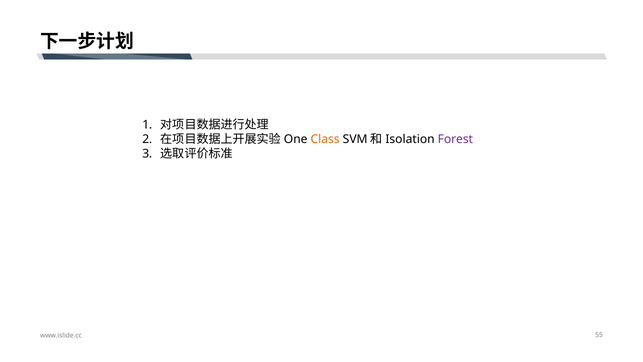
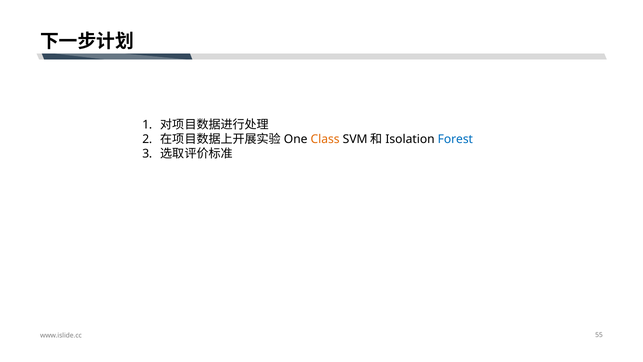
Forest colour: purple -> blue
